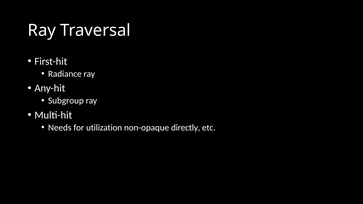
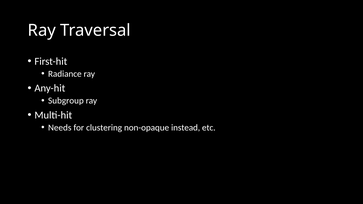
utilization: utilization -> clustering
directly: directly -> instead
